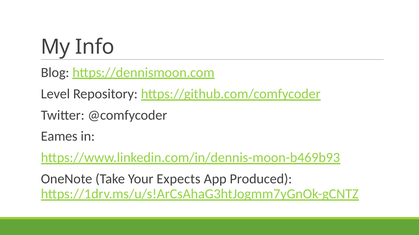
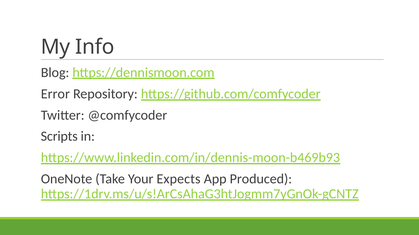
Level: Level -> Error
Eames: Eames -> Scripts
